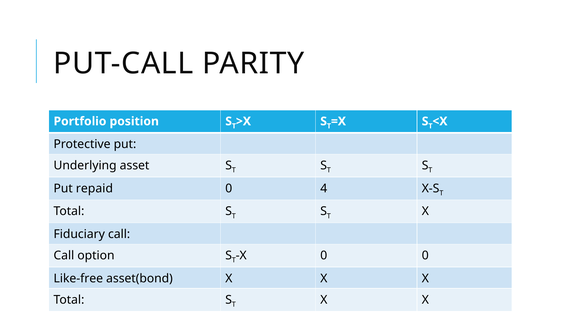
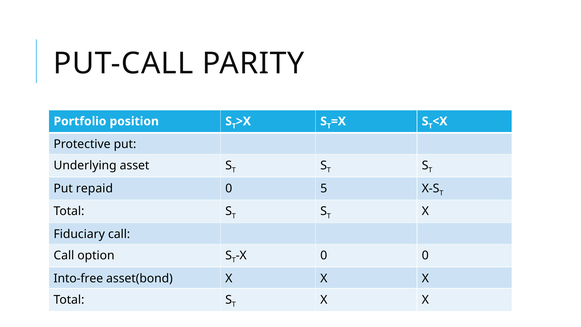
4: 4 -> 5
Like-free: Like-free -> Into-free
